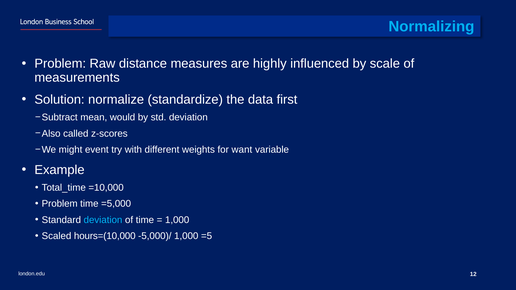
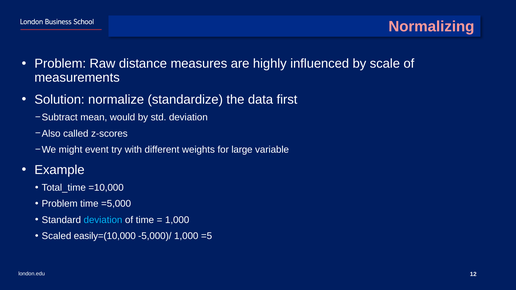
Normalizing colour: light blue -> pink
want: want -> large
hours=(10,000: hours=(10,000 -> easily=(10,000
